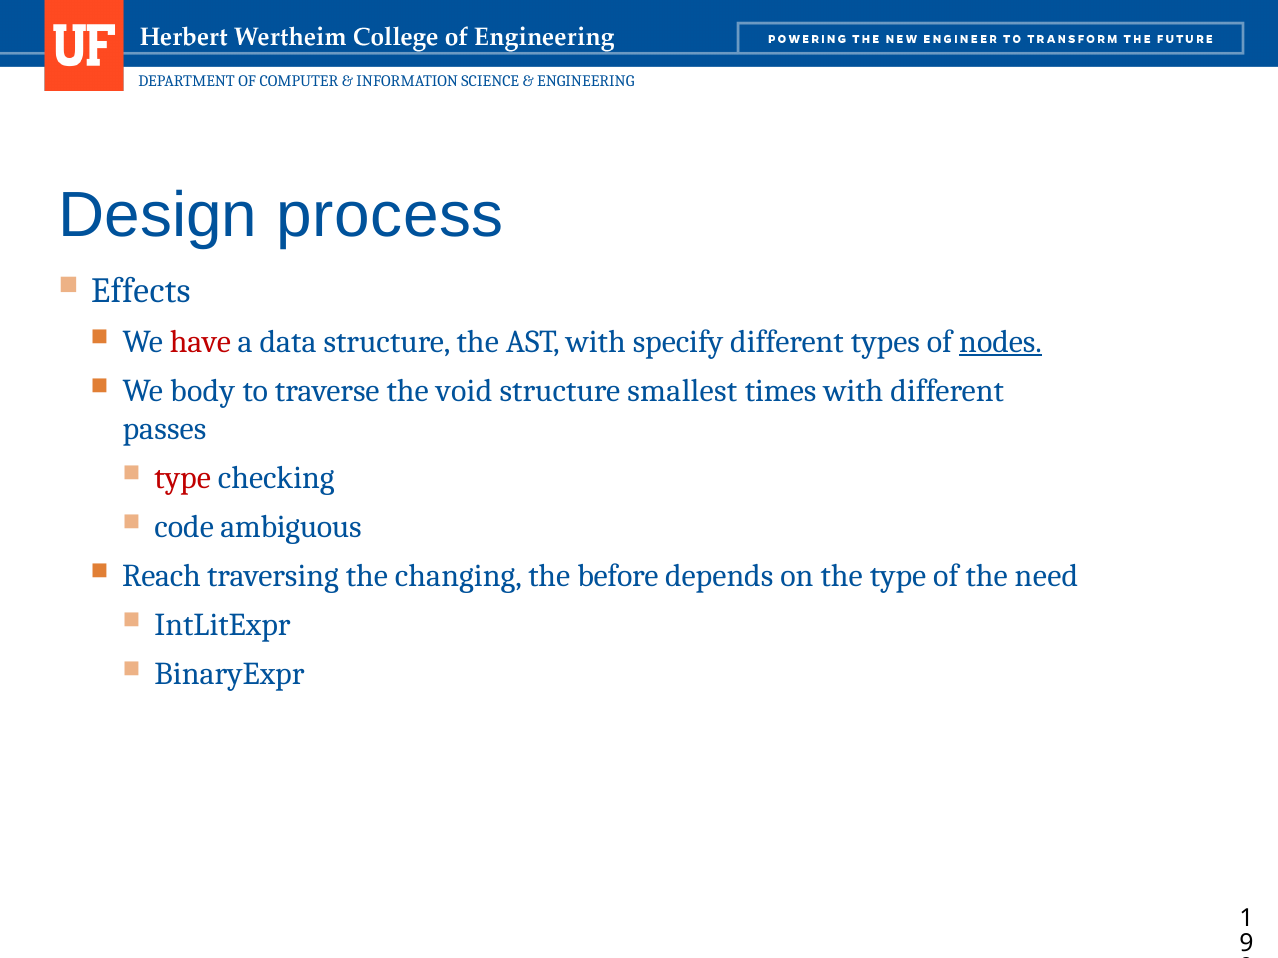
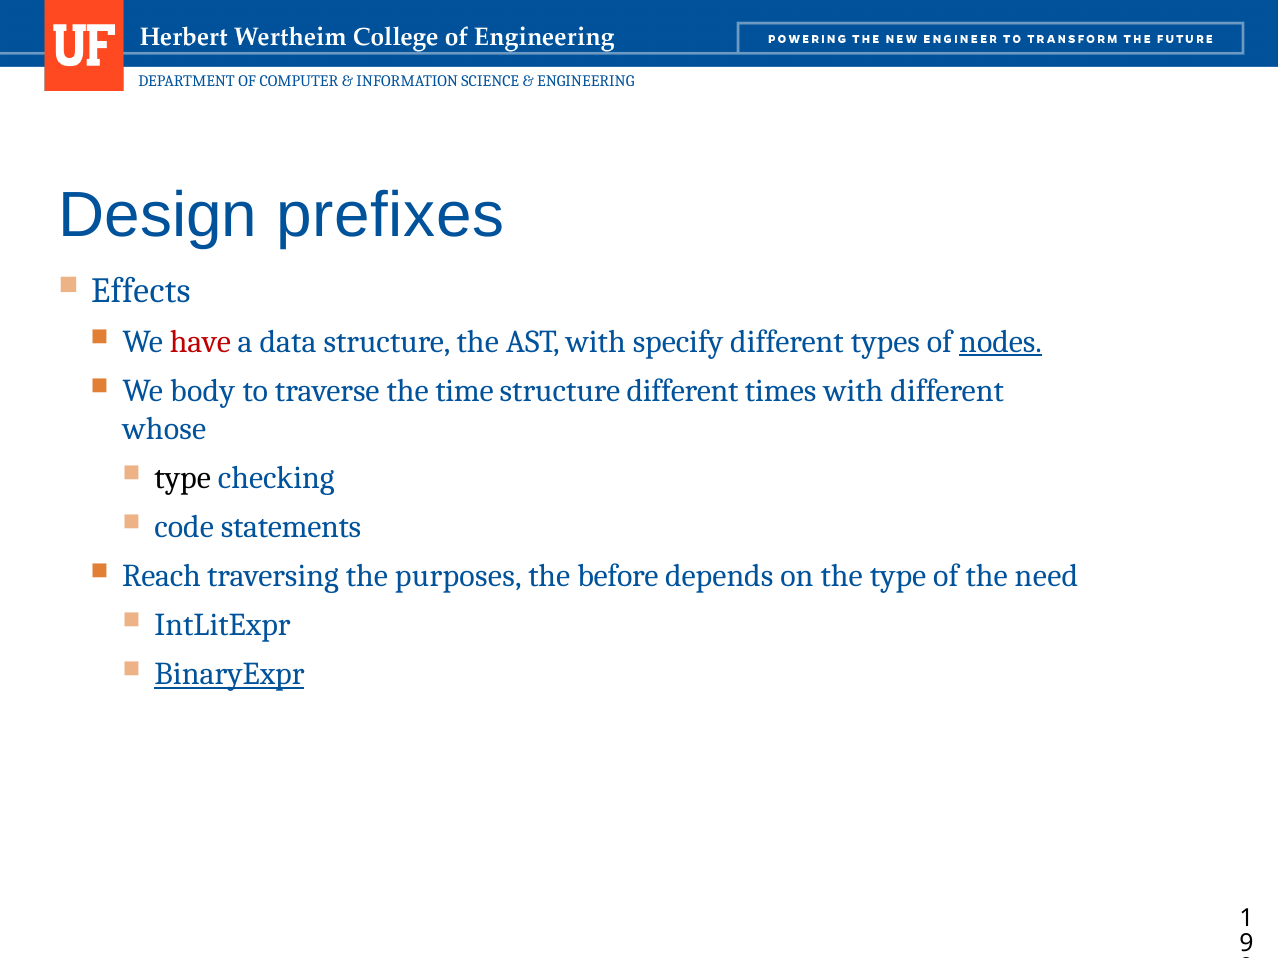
process: process -> prefixes
void: void -> time
structure smallest: smallest -> different
passes: passes -> whose
type at (183, 478) colour: red -> black
ambiguous: ambiguous -> statements
changing: changing -> purposes
BinaryExpr underline: none -> present
